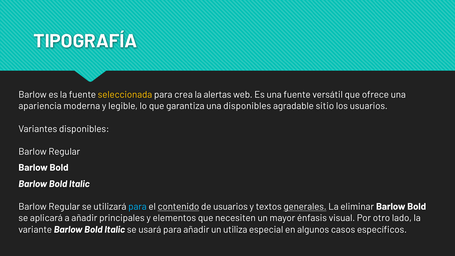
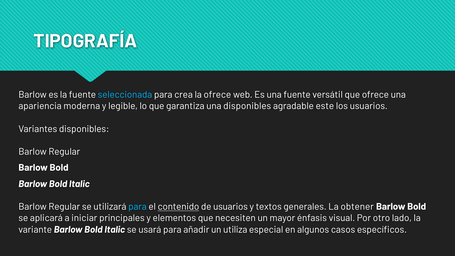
seleccionada colour: yellow -> light blue
la alertas: alertas -> ofrece
sitio: sitio -> este
generales underline: present -> none
eliminar: eliminar -> obtener
a añadir: añadir -> iniciar
